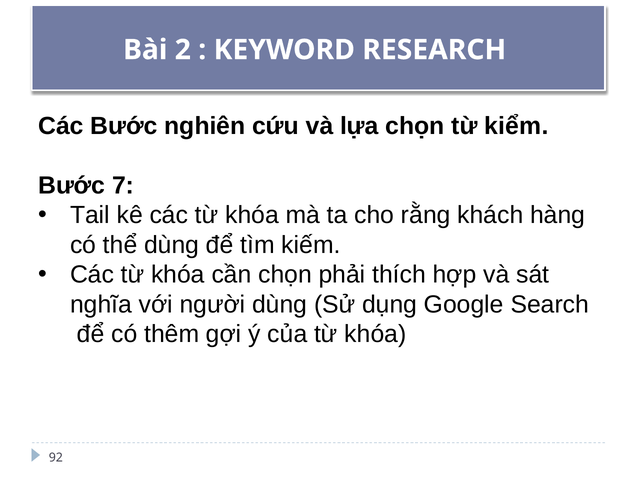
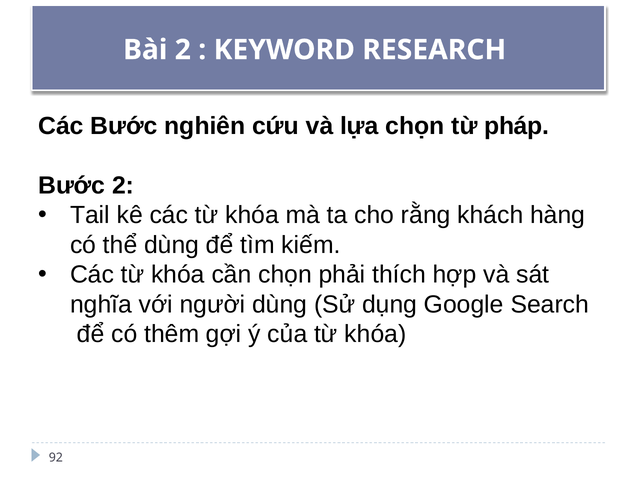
kiểm: kiểm -> pháp
Bước 7: 7 -> 2
